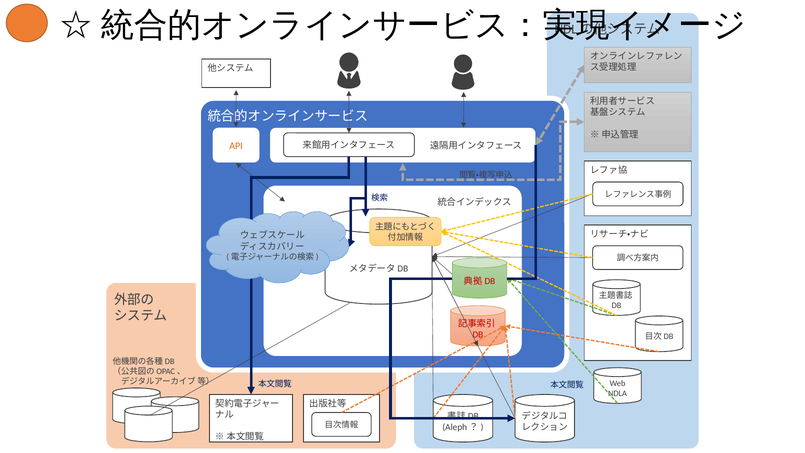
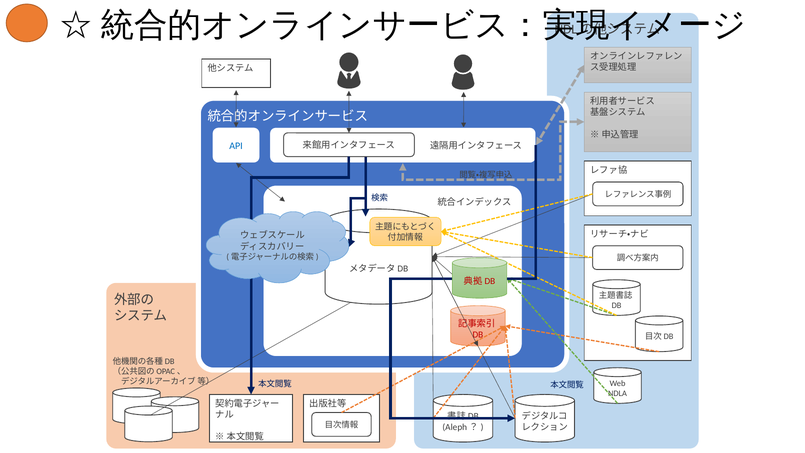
API colour: orange -> blue
